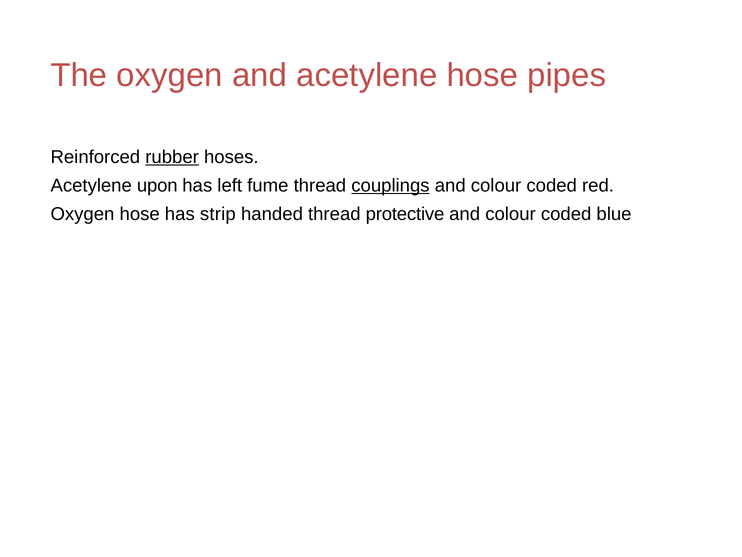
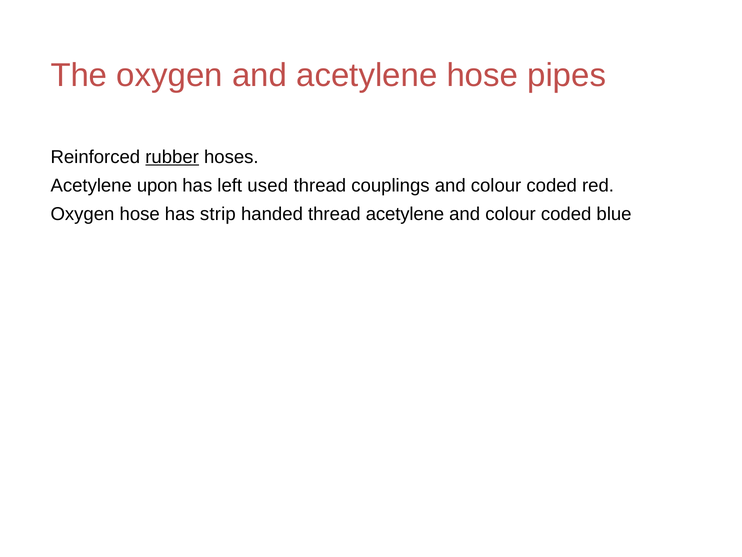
fume: fume -> used
couplings underline: present -> none
thread protective: protective -> acetylene
